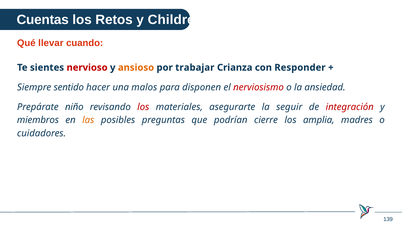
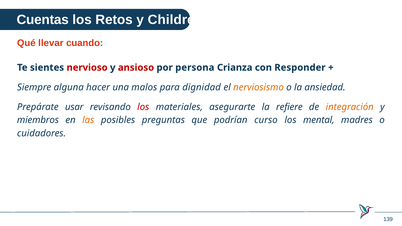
ansioso colour: orange -> red
trabajar: trabajar -> persona
sentido: sentido -> alguna
disponen: disponen -> dignidad
nerviosismo colour: red -> orange
niño: niño -> usar
seguir: seguir -> refiere
integración colour: red -> orange
cierre: cierre -> curso
amplia: amplia -> mental
